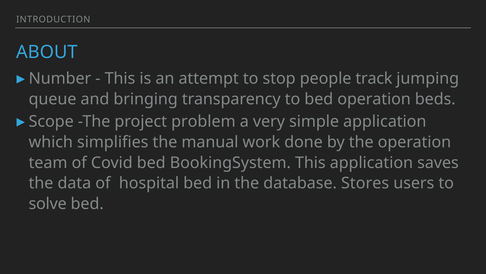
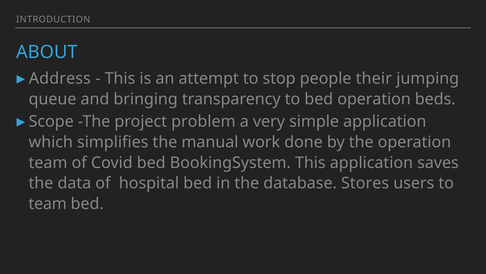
Number: Number -> Address
track: track -> their
solve at (48, 204): solve -> team
